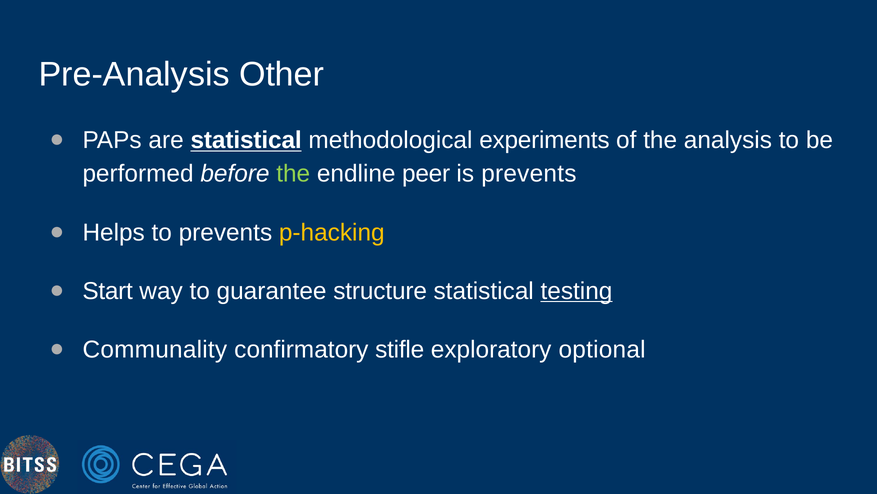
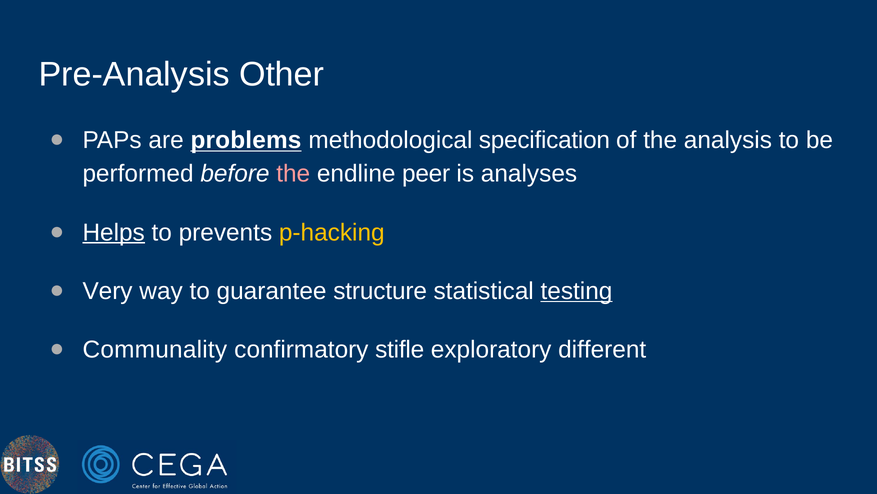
are statistical: statistical -> problems
experiments: experiments -> specification
the at (293, 174) colour: light green -> pink
is prevents: prevents -> analyses
Helps underline: none -> present
Start: Start -> Very
optional: optional -> different
